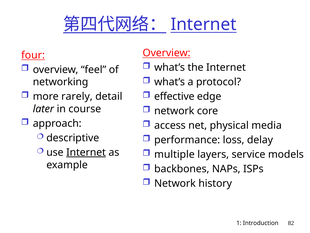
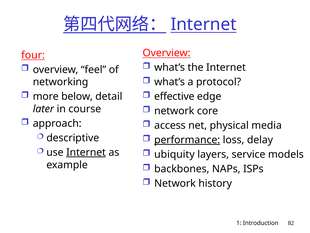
rarely: rarely -> below
performance underline: none -> present
multiple: multiple -> ubiquity
